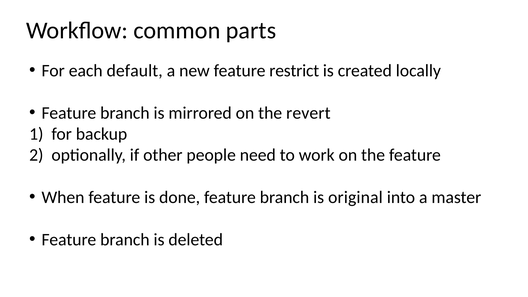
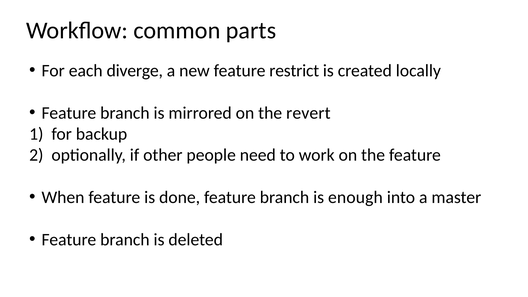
default: default -> diverge
original: original -> enough
